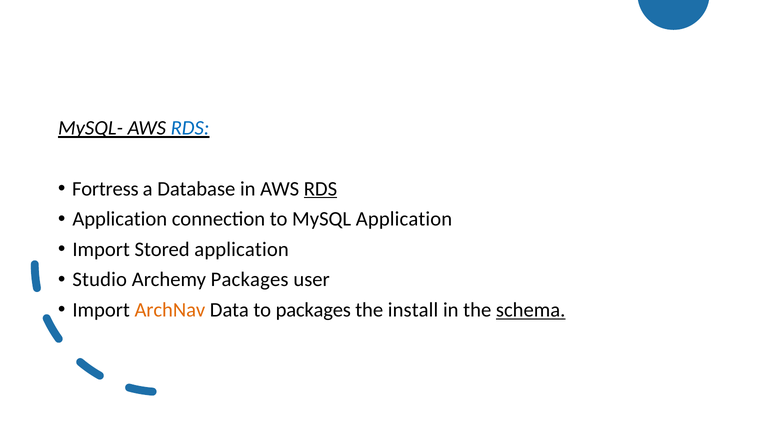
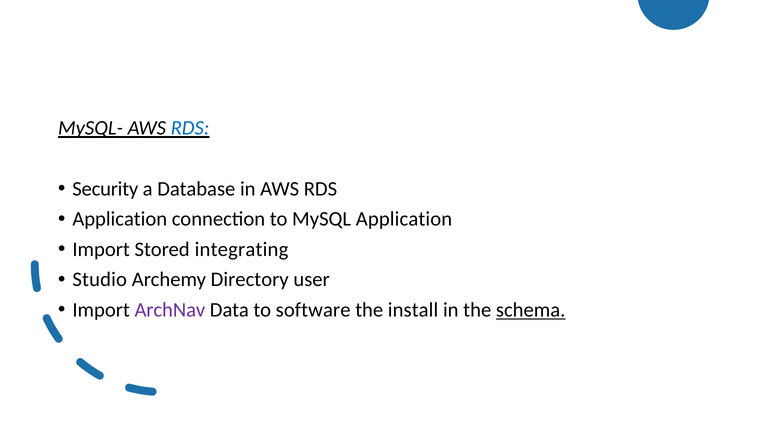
Fortress: Fortress -> Security
RDS at (320, 189) underline: present -> none
Stored application: application -> integrating
Archemy Packages: Packages -> Directory
ArchNav colour: orange -> purple
to packages: packages -> software
